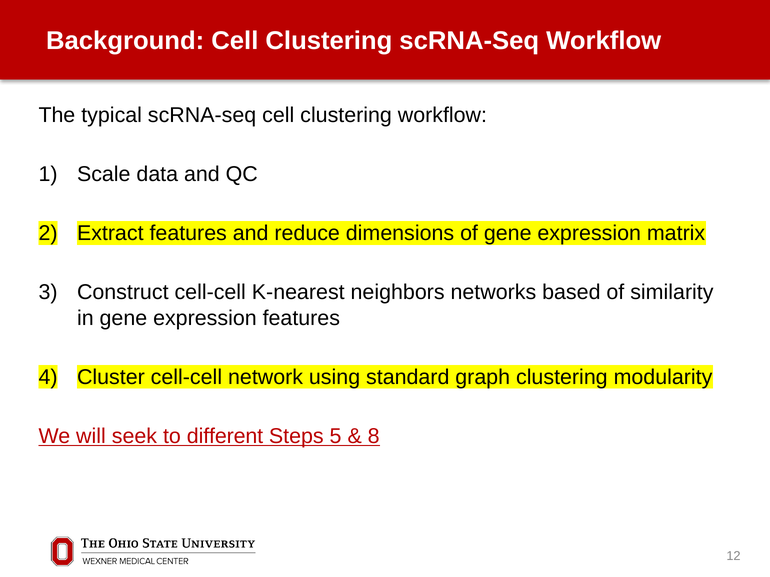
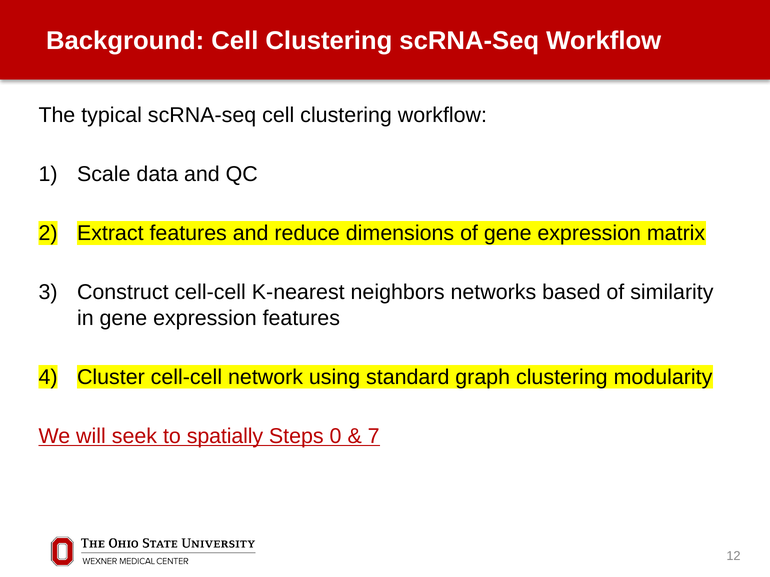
different: different -> spatially
5: 5 -> 0
8: 8 -> 7
